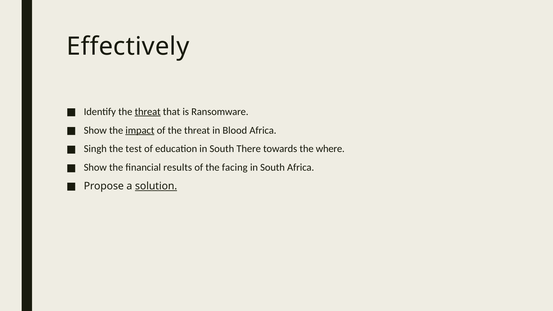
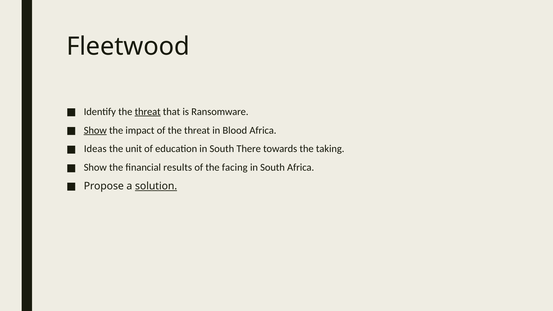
Effectively: Effectively -> Fleetwood
Show at (95, 130) underline: none -> present
impact underline: present -> none
Singh: Singh -> Ideas
test: test -> unit
where: where -> taking
